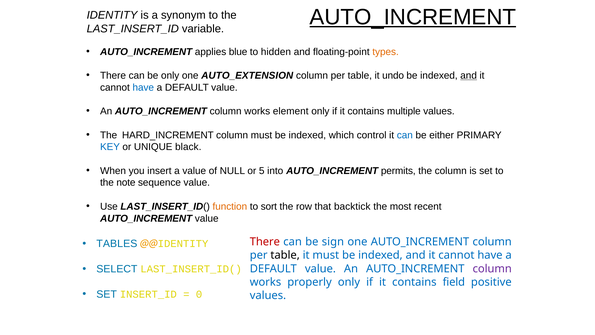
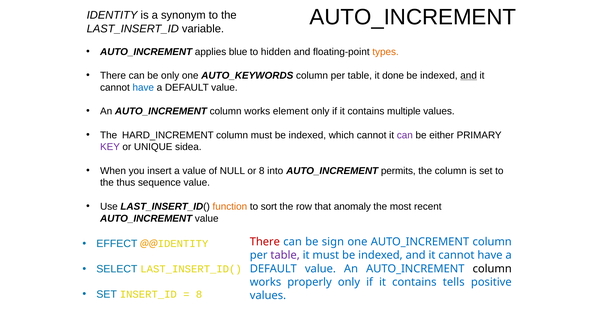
AUTO_INCREMENT at (413, 17) underline: present -> none
AUTO_EXTENSION: AUTO_EXTENSION -> AUTO_KEYWORDS
undo: undo -> done
which control: control -> cannot
can at (405, 135) colour: blue -> purple
KEY colour: blue -> purple
black: black -> sidea
or 5: 5 -> 8
note: note -> thus
backtick: backtick -> anomaly
TABLES: TABLES -> EFFECT
table at (285, 255) colour: black -> purple
column at (492, 268) colour: purple -> black
field: field -> tells
0 at (199, 294): 0 -> 8
